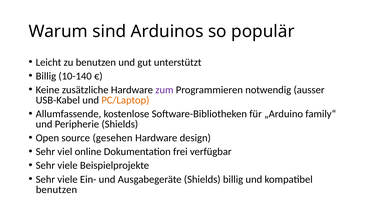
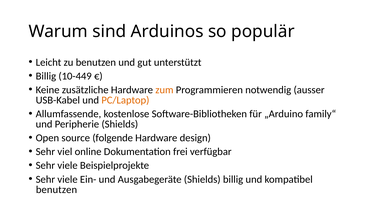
10-140: 10-140 -> 10-449
zum colour: purple -> orange
gesehen: gesehen -> folgende
